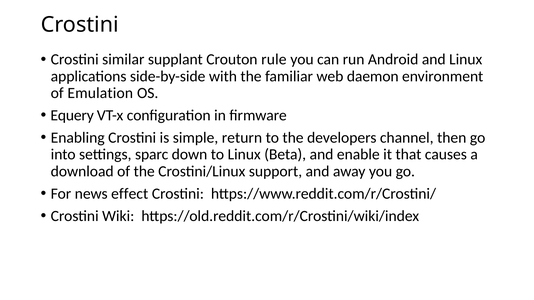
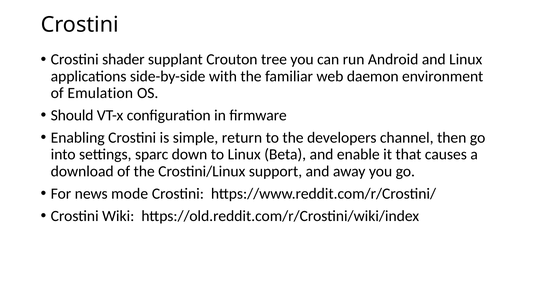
similar: similar -> shader
rule: rule -> tree
Equery: Equery -> Should
effect: effect -> mode
